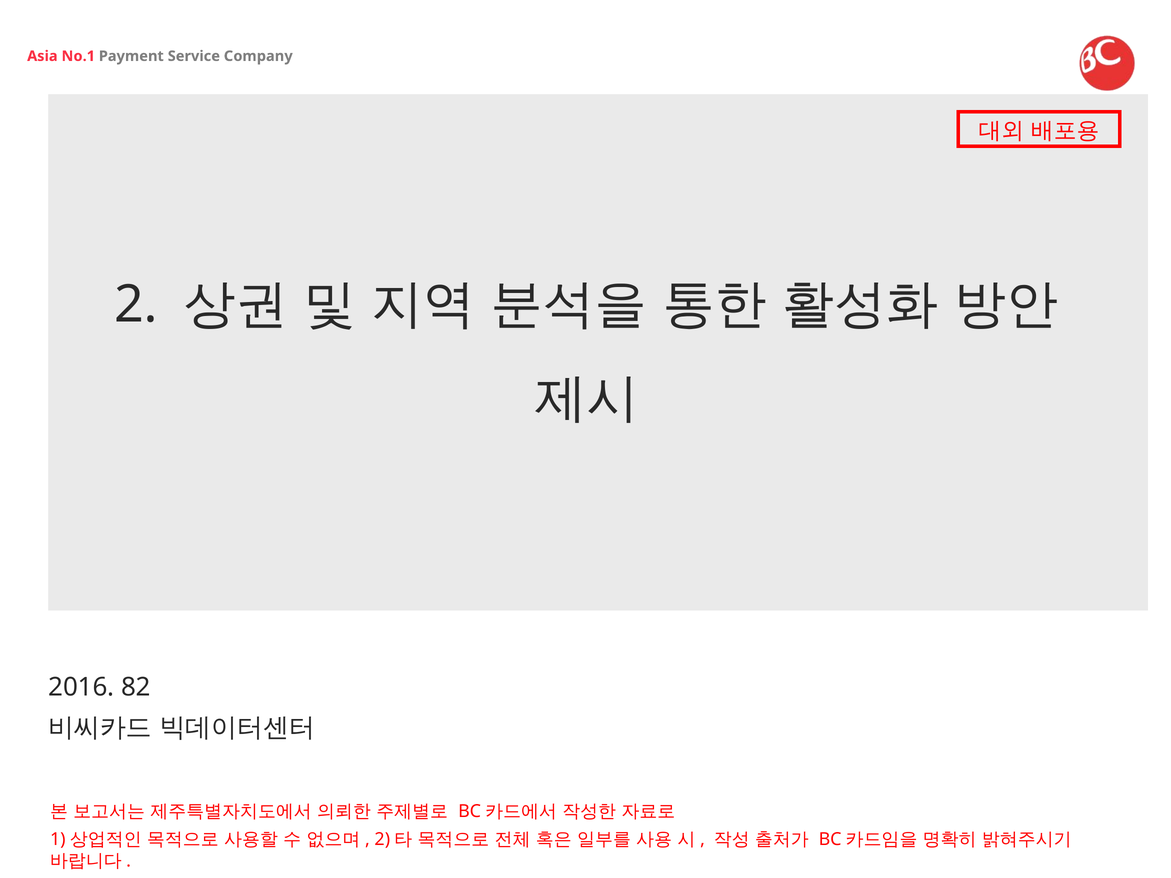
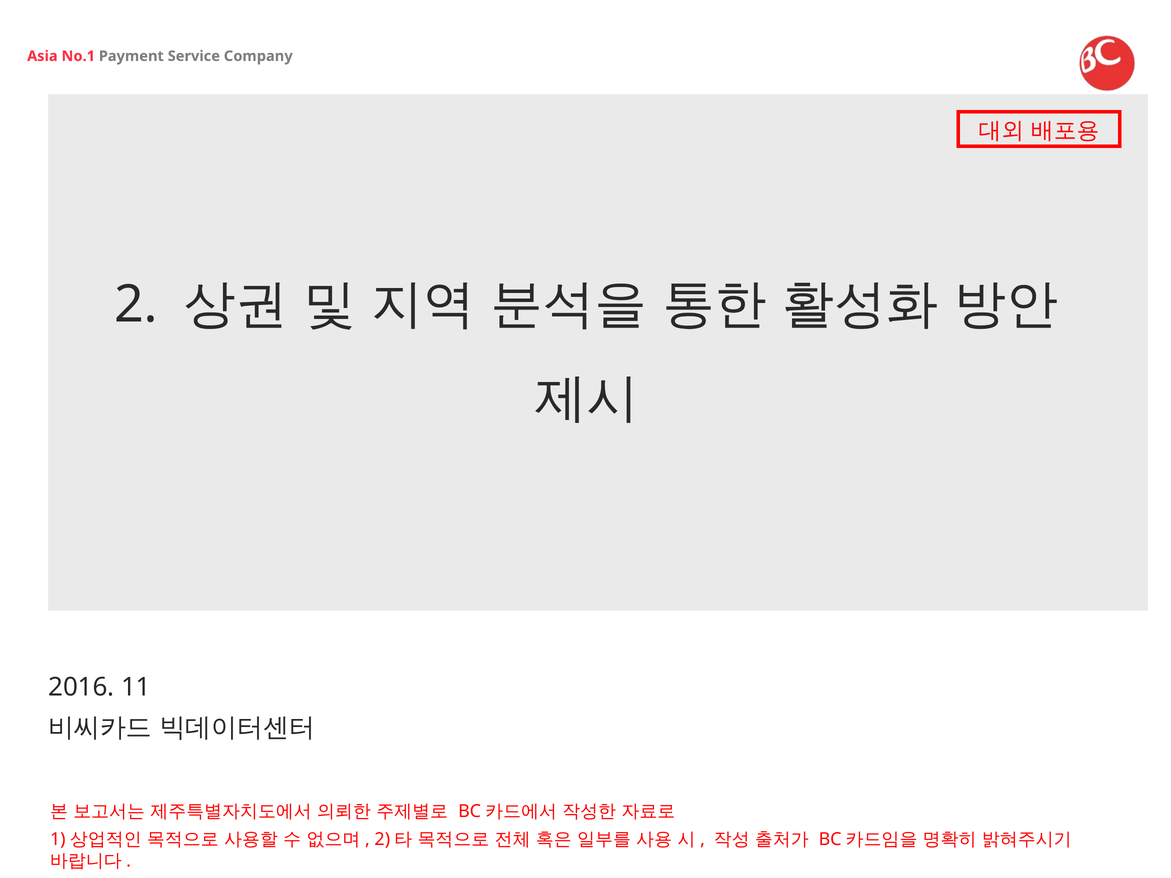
82: 82 -> 11
